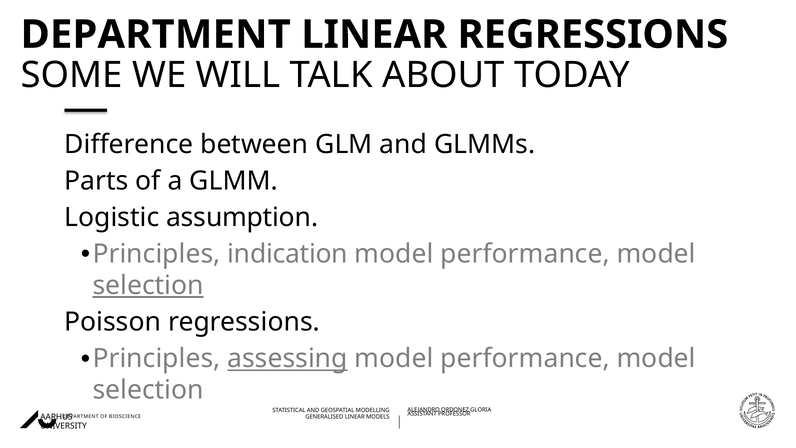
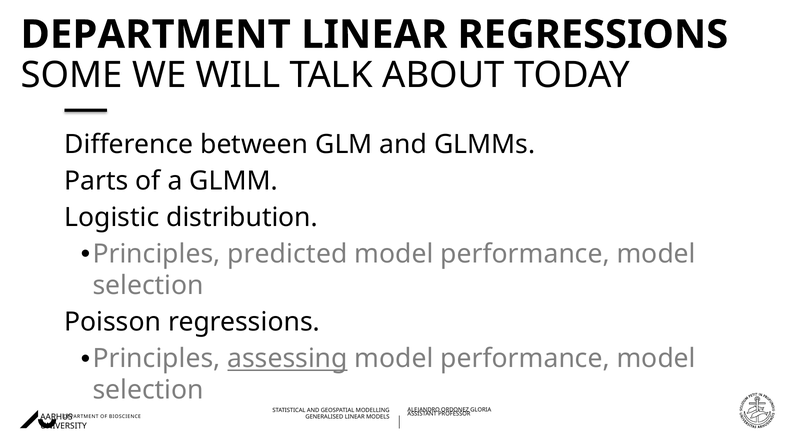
assumption: assumption -> distribution
indication: indication -> predicted
selection at (148, 286) underline: present -> none
